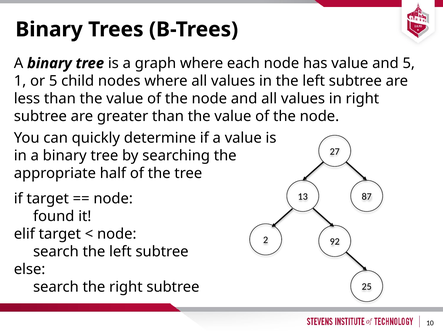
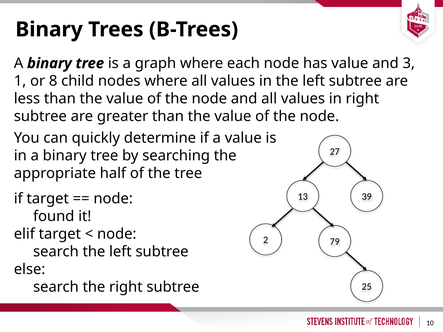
and 5: 5 -> 3
or 5: 5 -> 8
87: 87 -> 39
92: 92 -> 79
